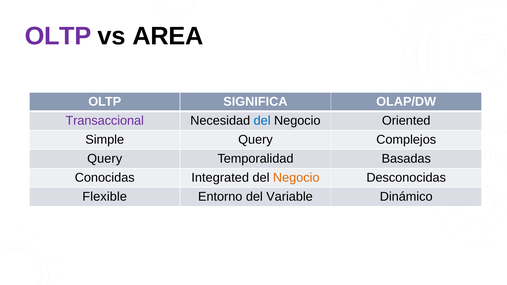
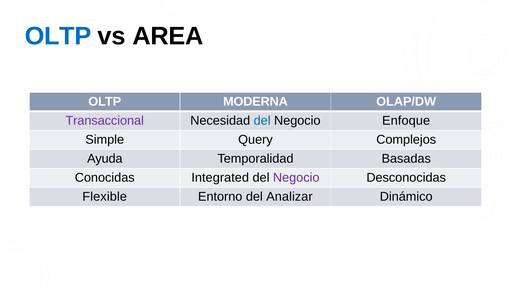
OLTP at (58, 36) colour: purple -> blue
SIGNIFICA: SIGNIFICA -> MODERNA
Oriented: Oriented -> Enfoque
Query at (105, 159): Query -> Ayuda
Negocio at (296, 178) colour: orange -> purple
Variable: Variable -> Analizar
